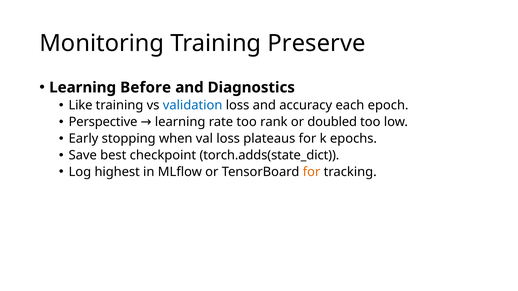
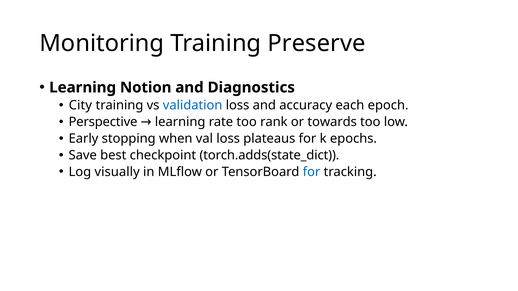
Before: Before -> Notion
Like: Like -> City
doubled: doubled -> towards
highest: highest -> visually
for at (312, 172) colour: orange -> blue
